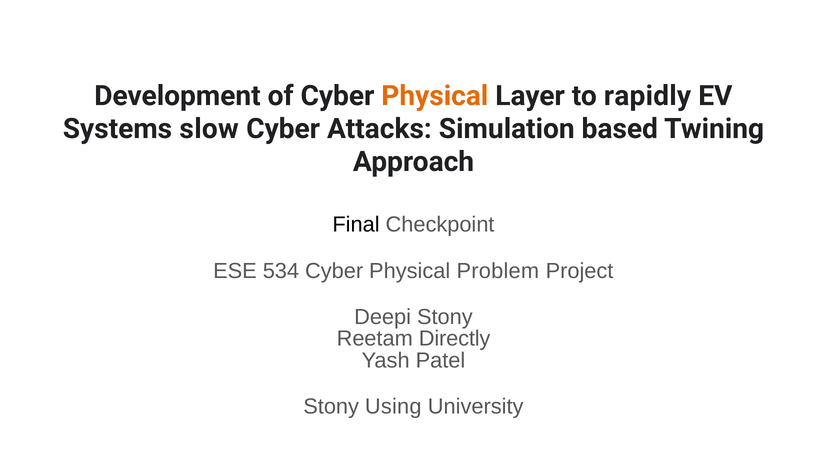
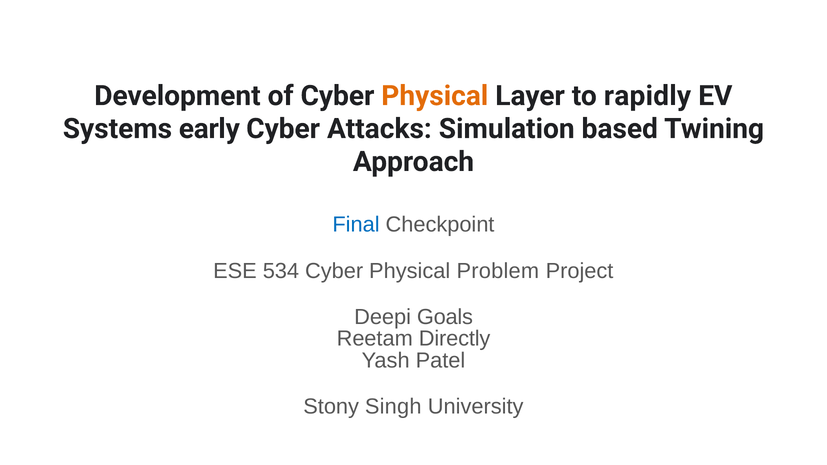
slow: slow -> early
Final colour: black -> blue
Deepi Stony: Stony -> Goals
Using: Using -> Singh
